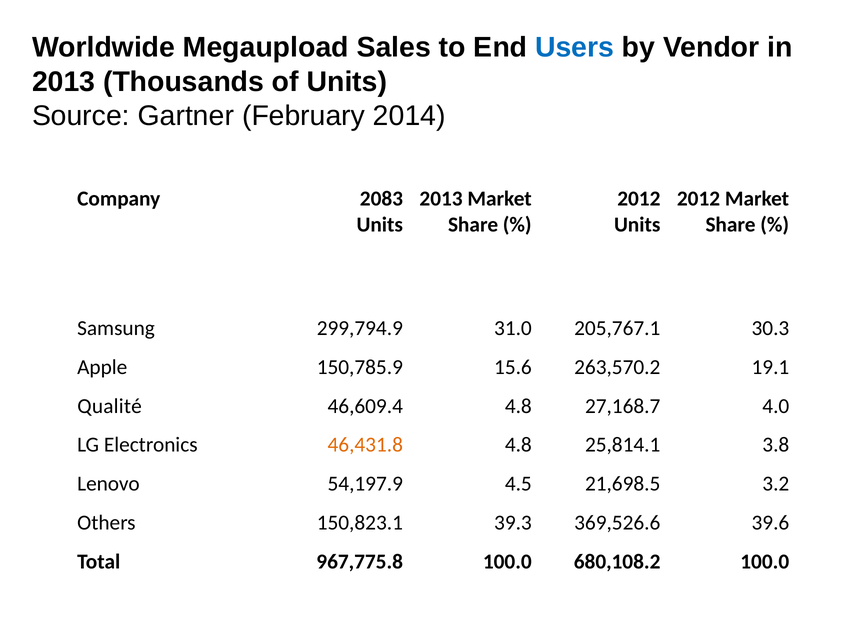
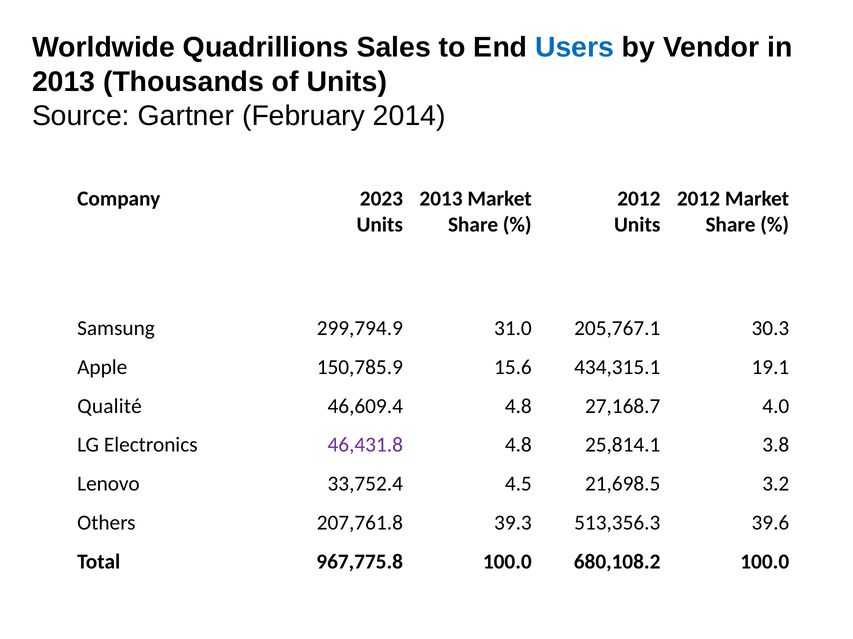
Megaupload: Megaupload -> Quadrillions
2083: 2083 -> 2023
263,570.2: 263,570.2 -> 434,315.1
46,431.8 colour: orange -> purple
54,197.9: 54,197.9 -> 33,752.4
150,823.1: 150,823.1 -> 207,761.8
369,526.6: 369,526.6 -> 513,356.3
